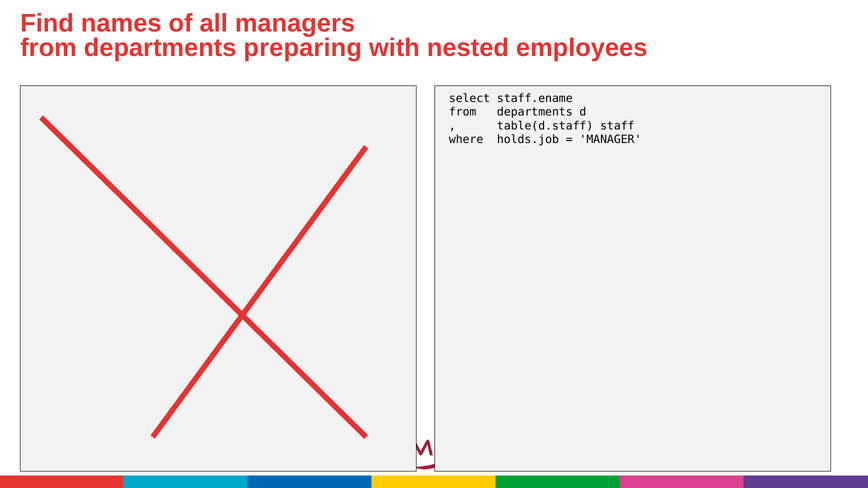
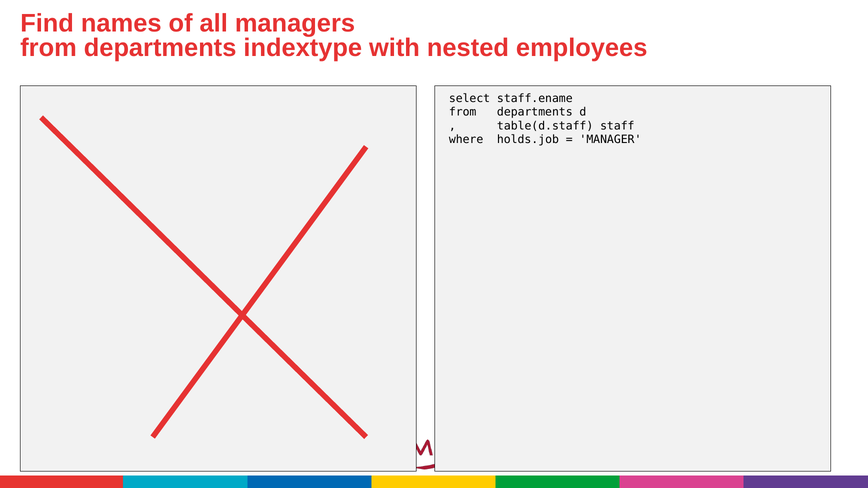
preparing: preparing -> indextype
